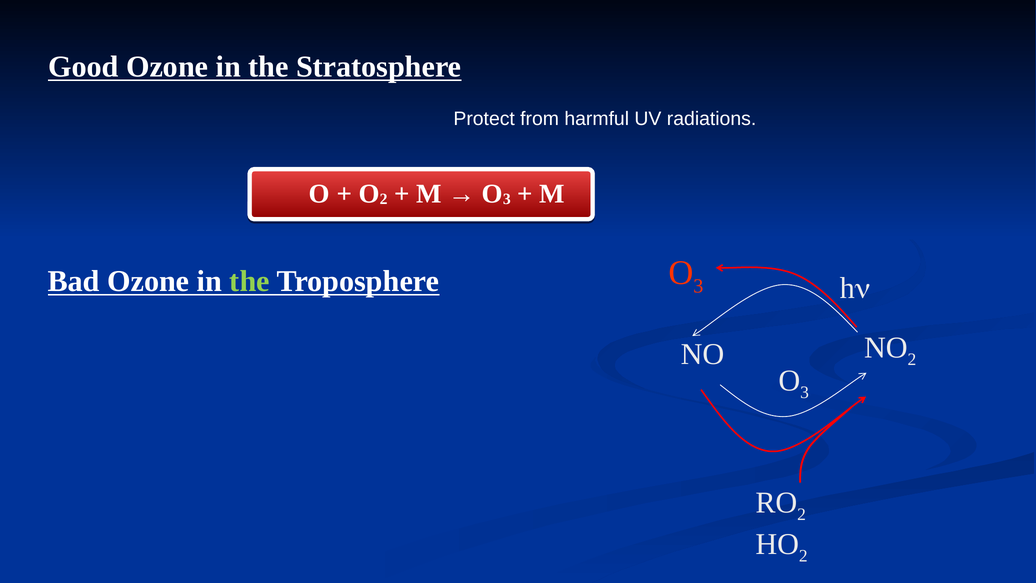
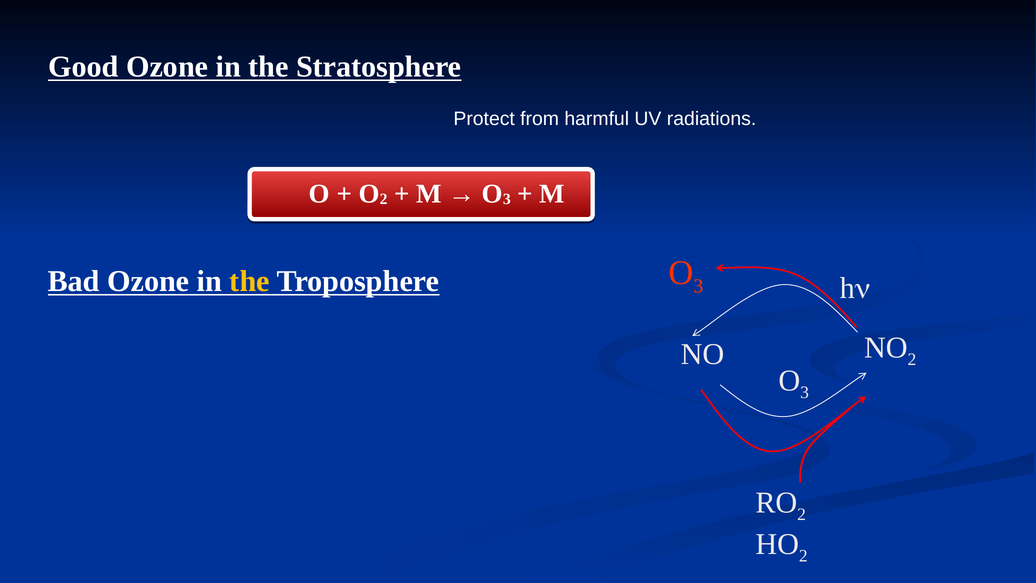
the at (250, 281) colour: light green -> yellow
